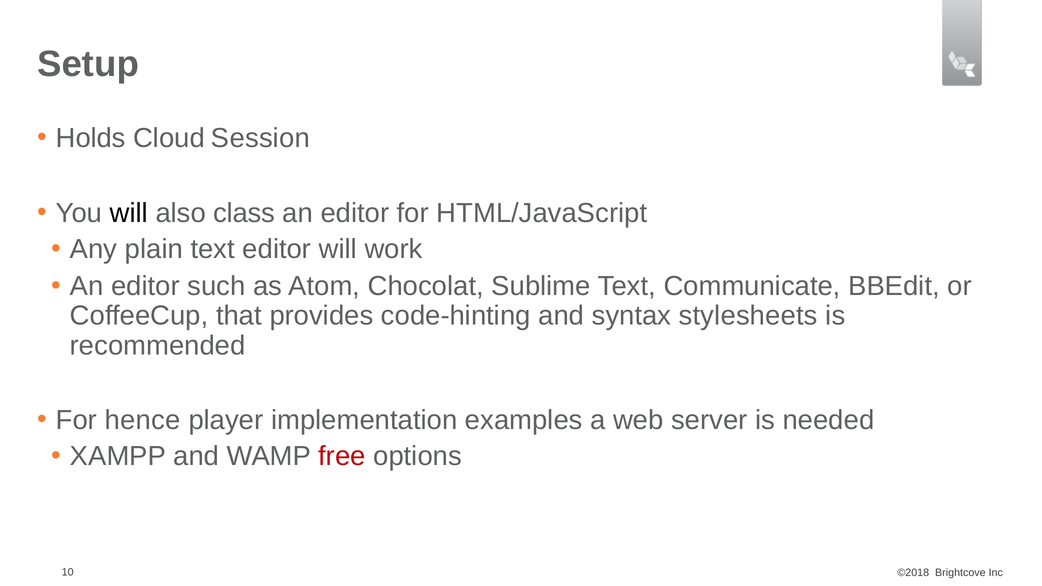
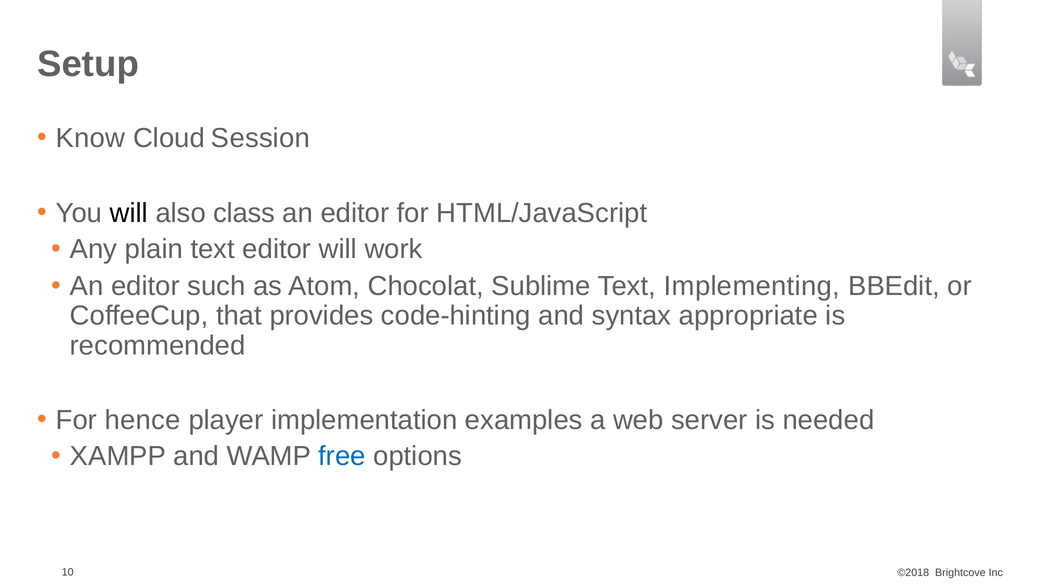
Holds: Holds -> Know
Communicate: Communicate -> Implementing
stylesheets: stylesheets -> appropriate
free colour: red -> blue
